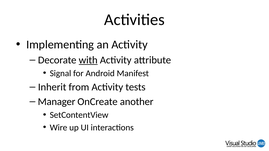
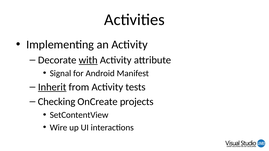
Inherit underline: none -> present
Manager: Manager -> Checking
another: another -> projects
